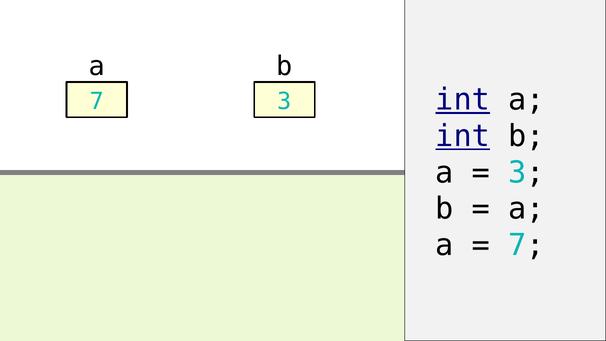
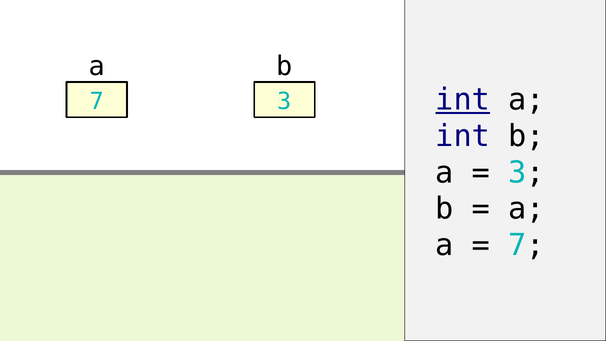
int at (463, 136) underline: present -> none
